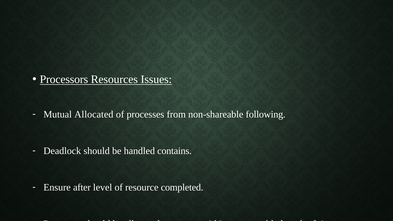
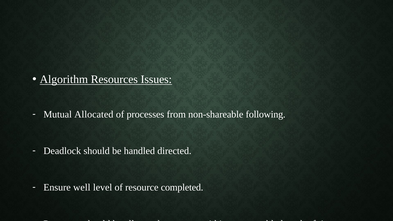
Processors: Processors -> Algorithm
contains: contains -> directed
after: after -> well
